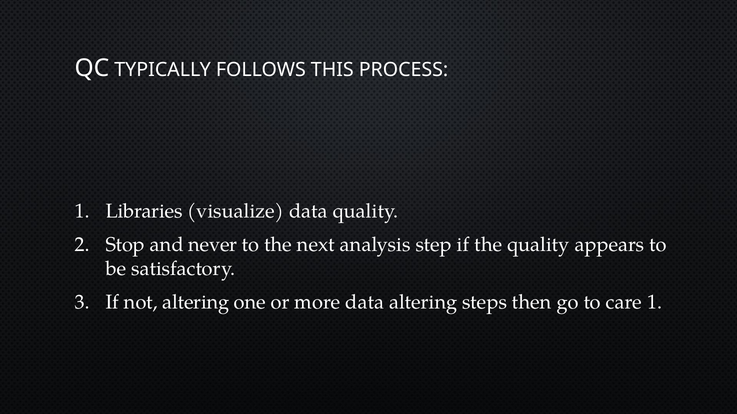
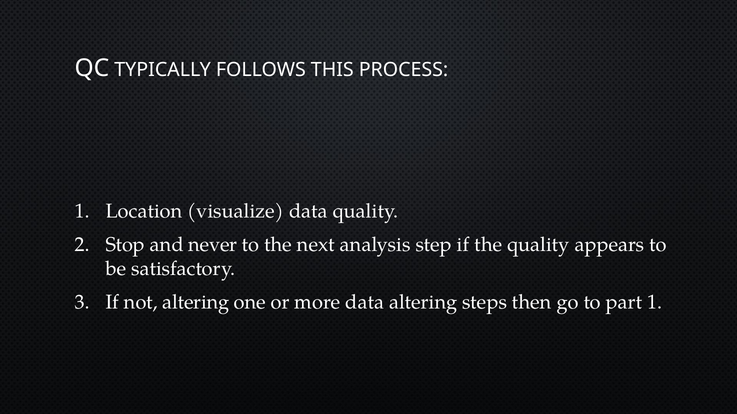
Libraries: Libraries -> Location
care: care -> part
